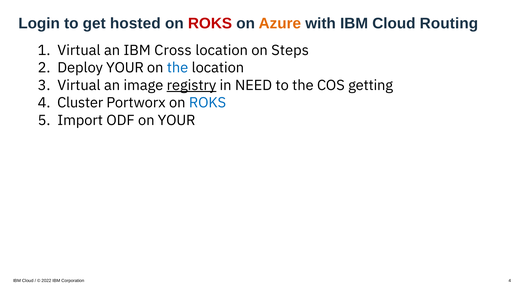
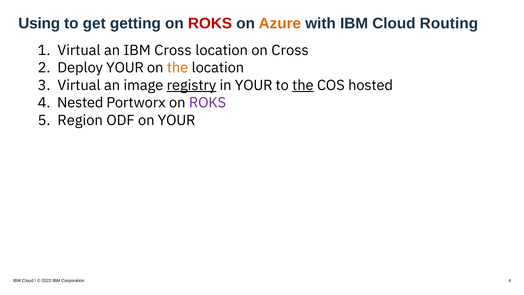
Login: Login -> Using
hosted: hosted -> getting
on Steps: Steps -> Cross
the at (178, 68) colour: blue -> orange
in NEED: NEED -> YOUR
the at (303, 85) underline: none -> present
getting: getting -> hosted
Cluster: Cluster -> Nested
ROKS at (208, 103) colour: blue -> purple
Import: Import -> Region
